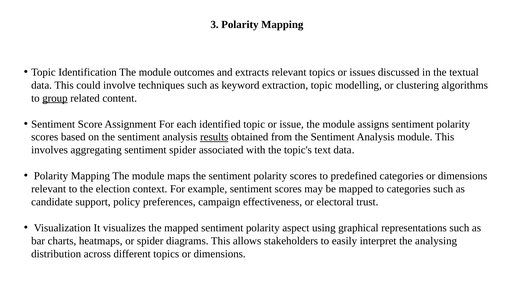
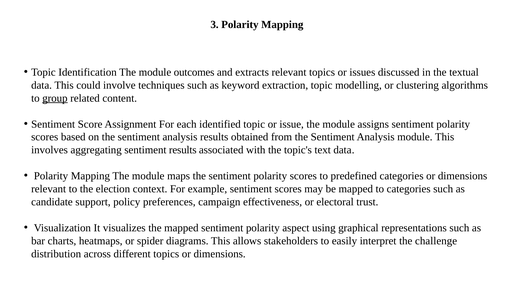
results at (214, 137) underline: present -> none
sentiment spider: spider -> results
analysing: analysing -> challenge
